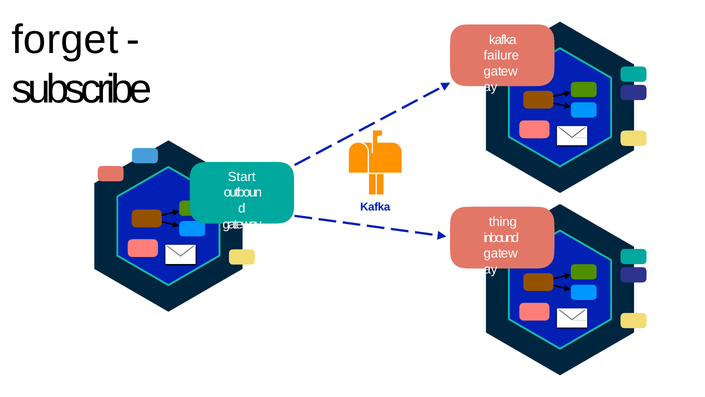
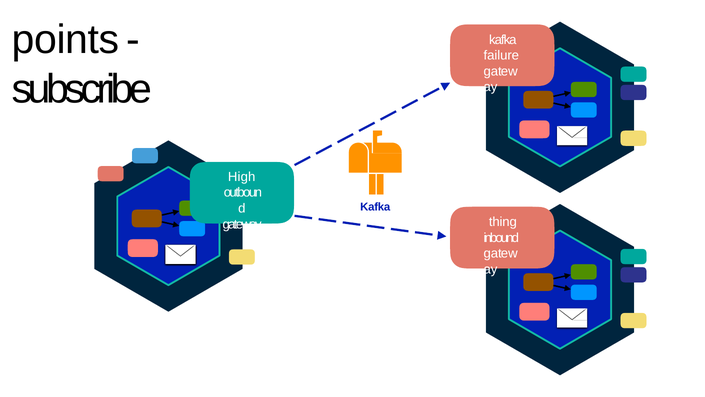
forget: forget -> points
Start: Start -> High
